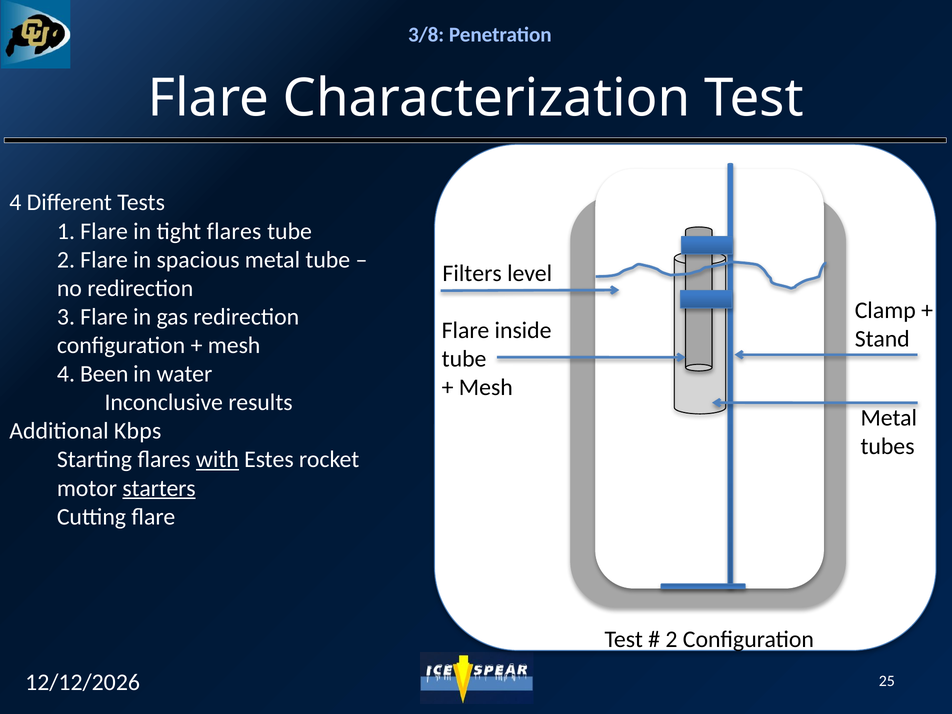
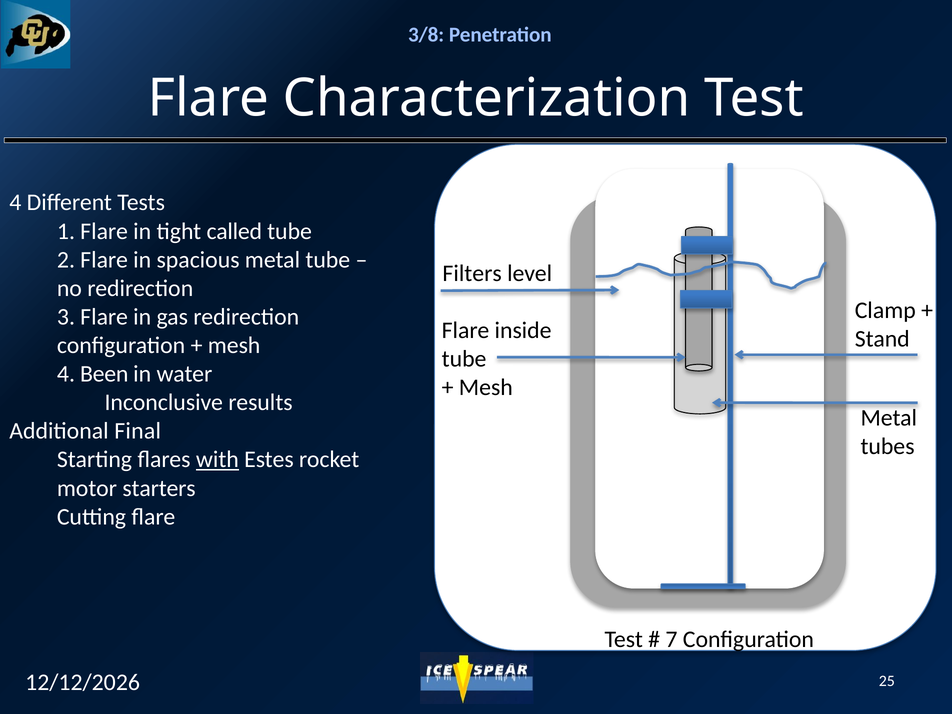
tight flares: flares -> called
Kbps: Kbps -> Final
starters underline: present -> none
2 at (671, 639): 2 -> 7
